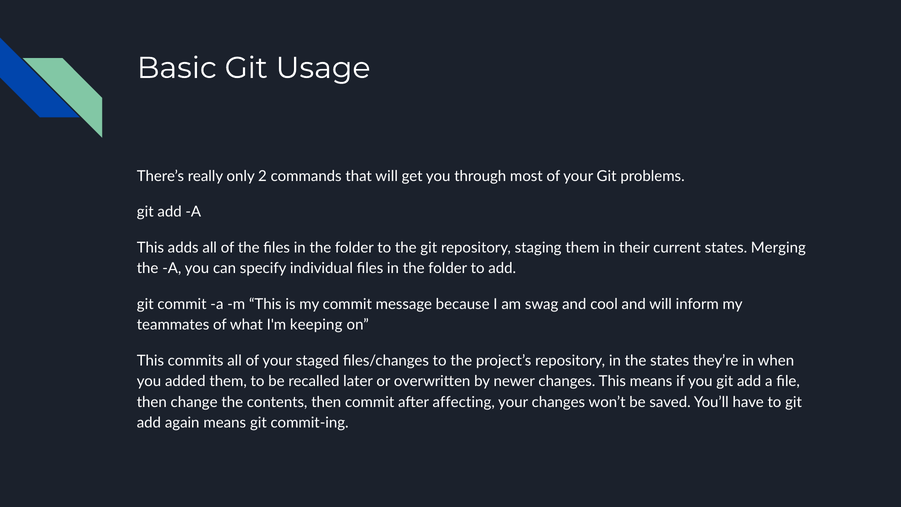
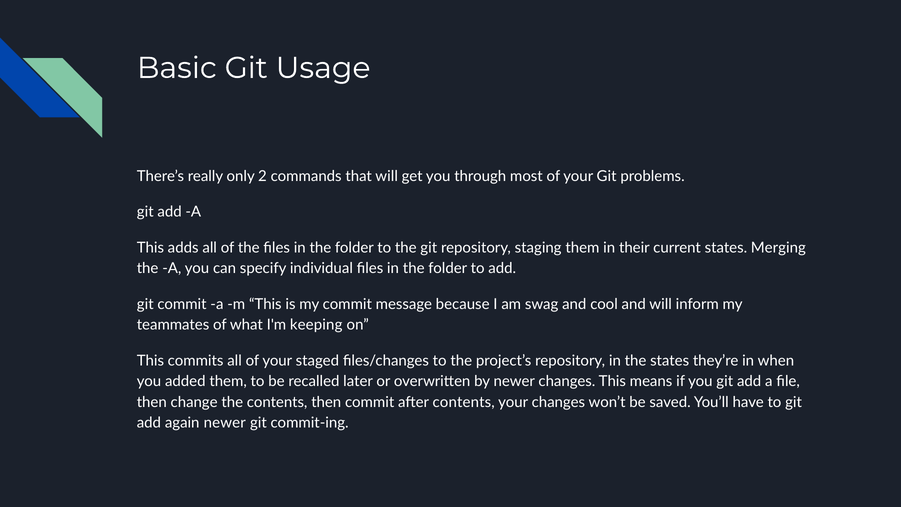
after affecting: affecting -> contents
again means: means -> newer
